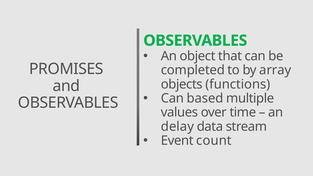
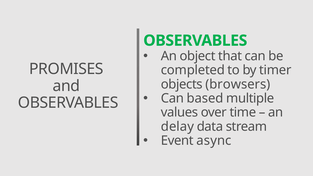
array: array -> timer
functions: functions -> browsers
count: count -> async
